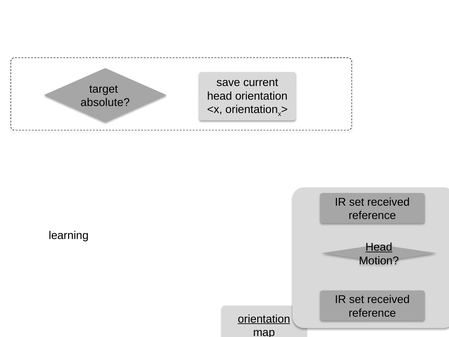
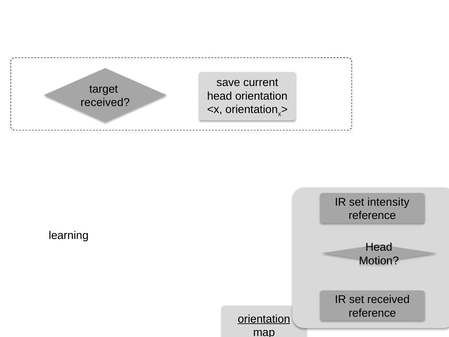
absolute at (105, 102): absolute -> received
received at (388, 202): received -> intensity
Head at (379, 247) underline: present -> none
